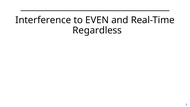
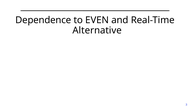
Interference: Interference -> Dependence
Regardless: Regardless -> Alternative
